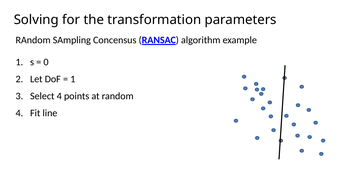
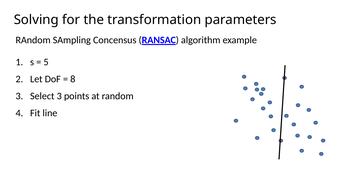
0: 0 -> 5
1 at (73, 79): 1 -> 8
Select 4: 4 -> 3
